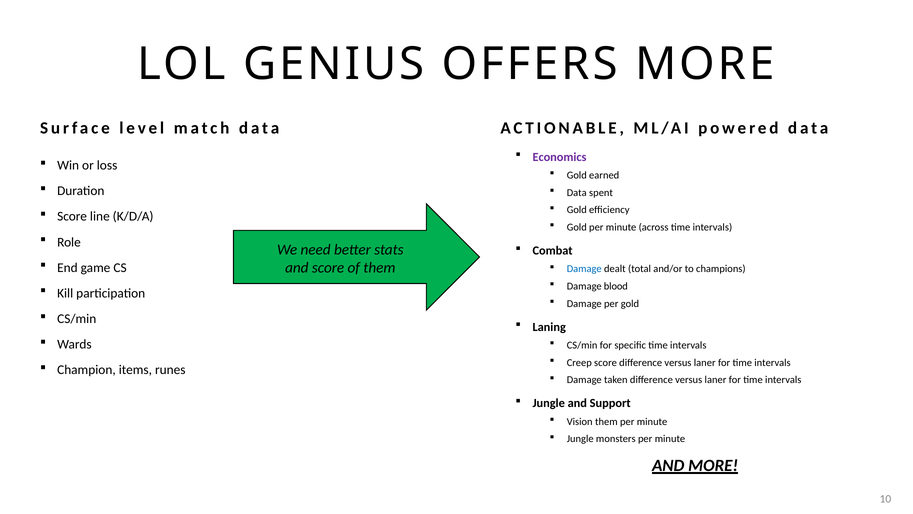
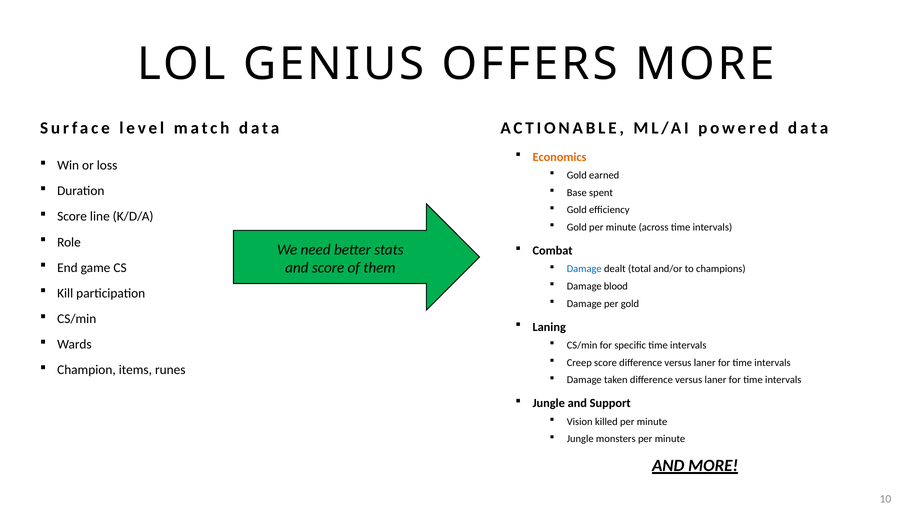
Economics colour: purple -> orange
Data at (577, 192): Data -> Base
Vision them: them -> killed
